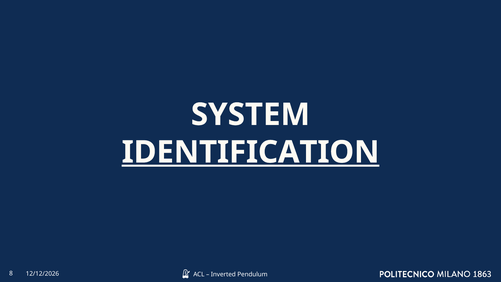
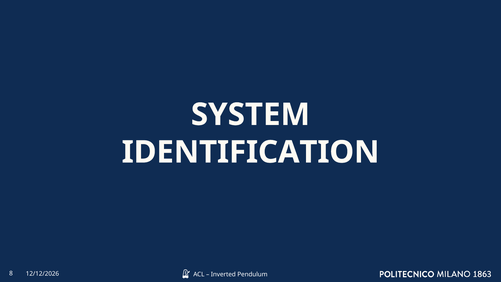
IDENTIFICATION underline: present -> none
